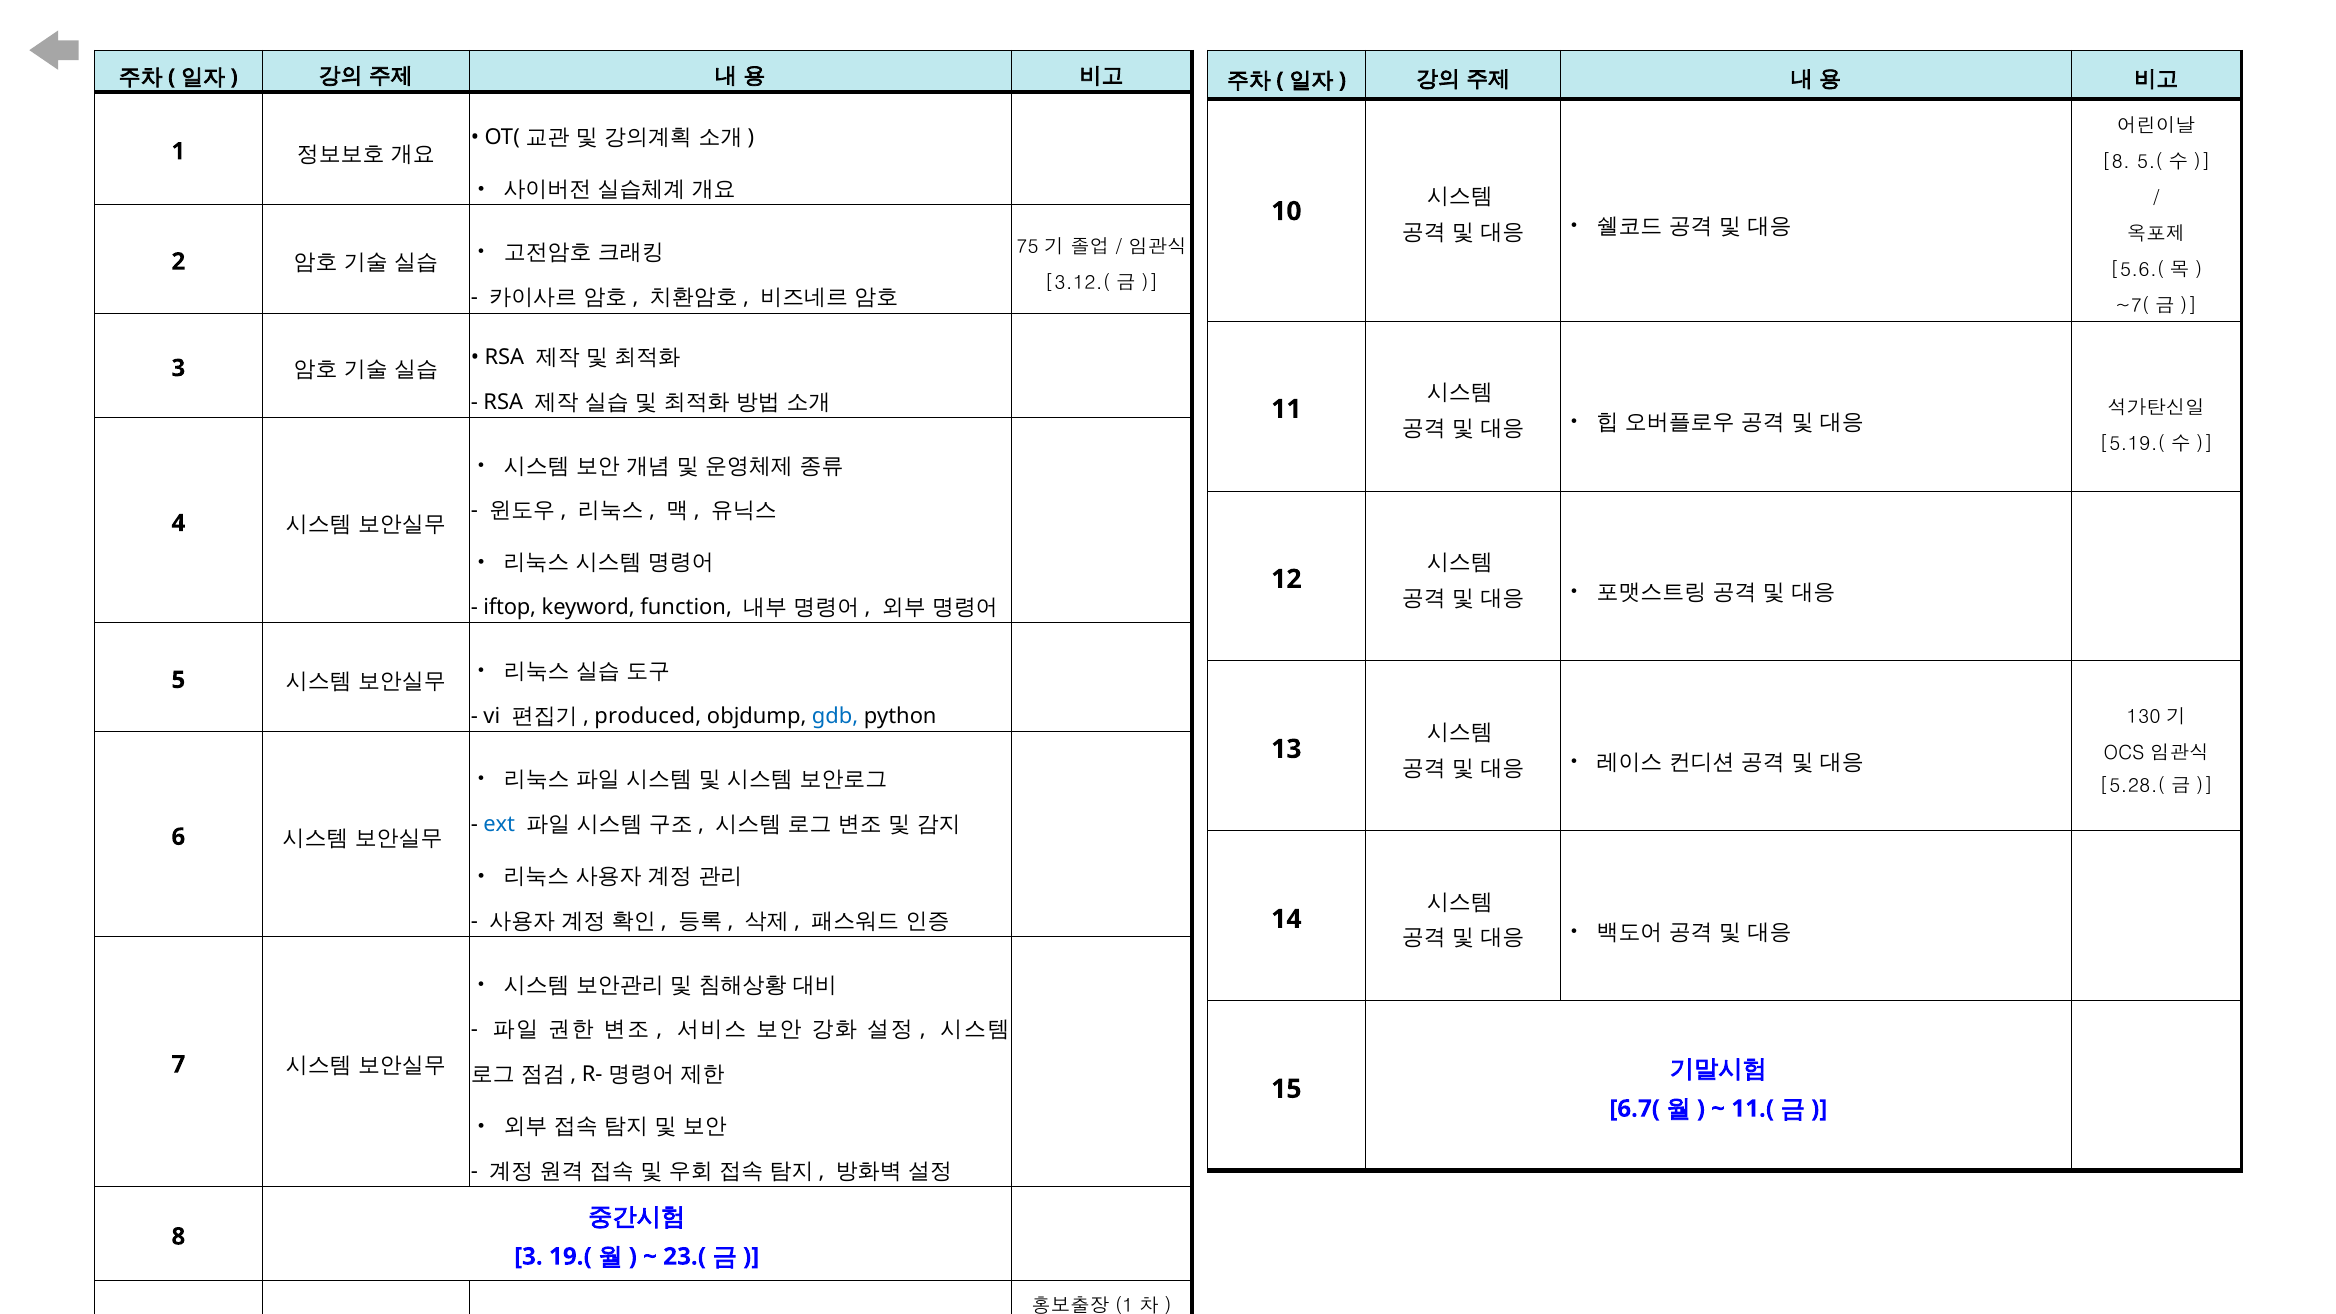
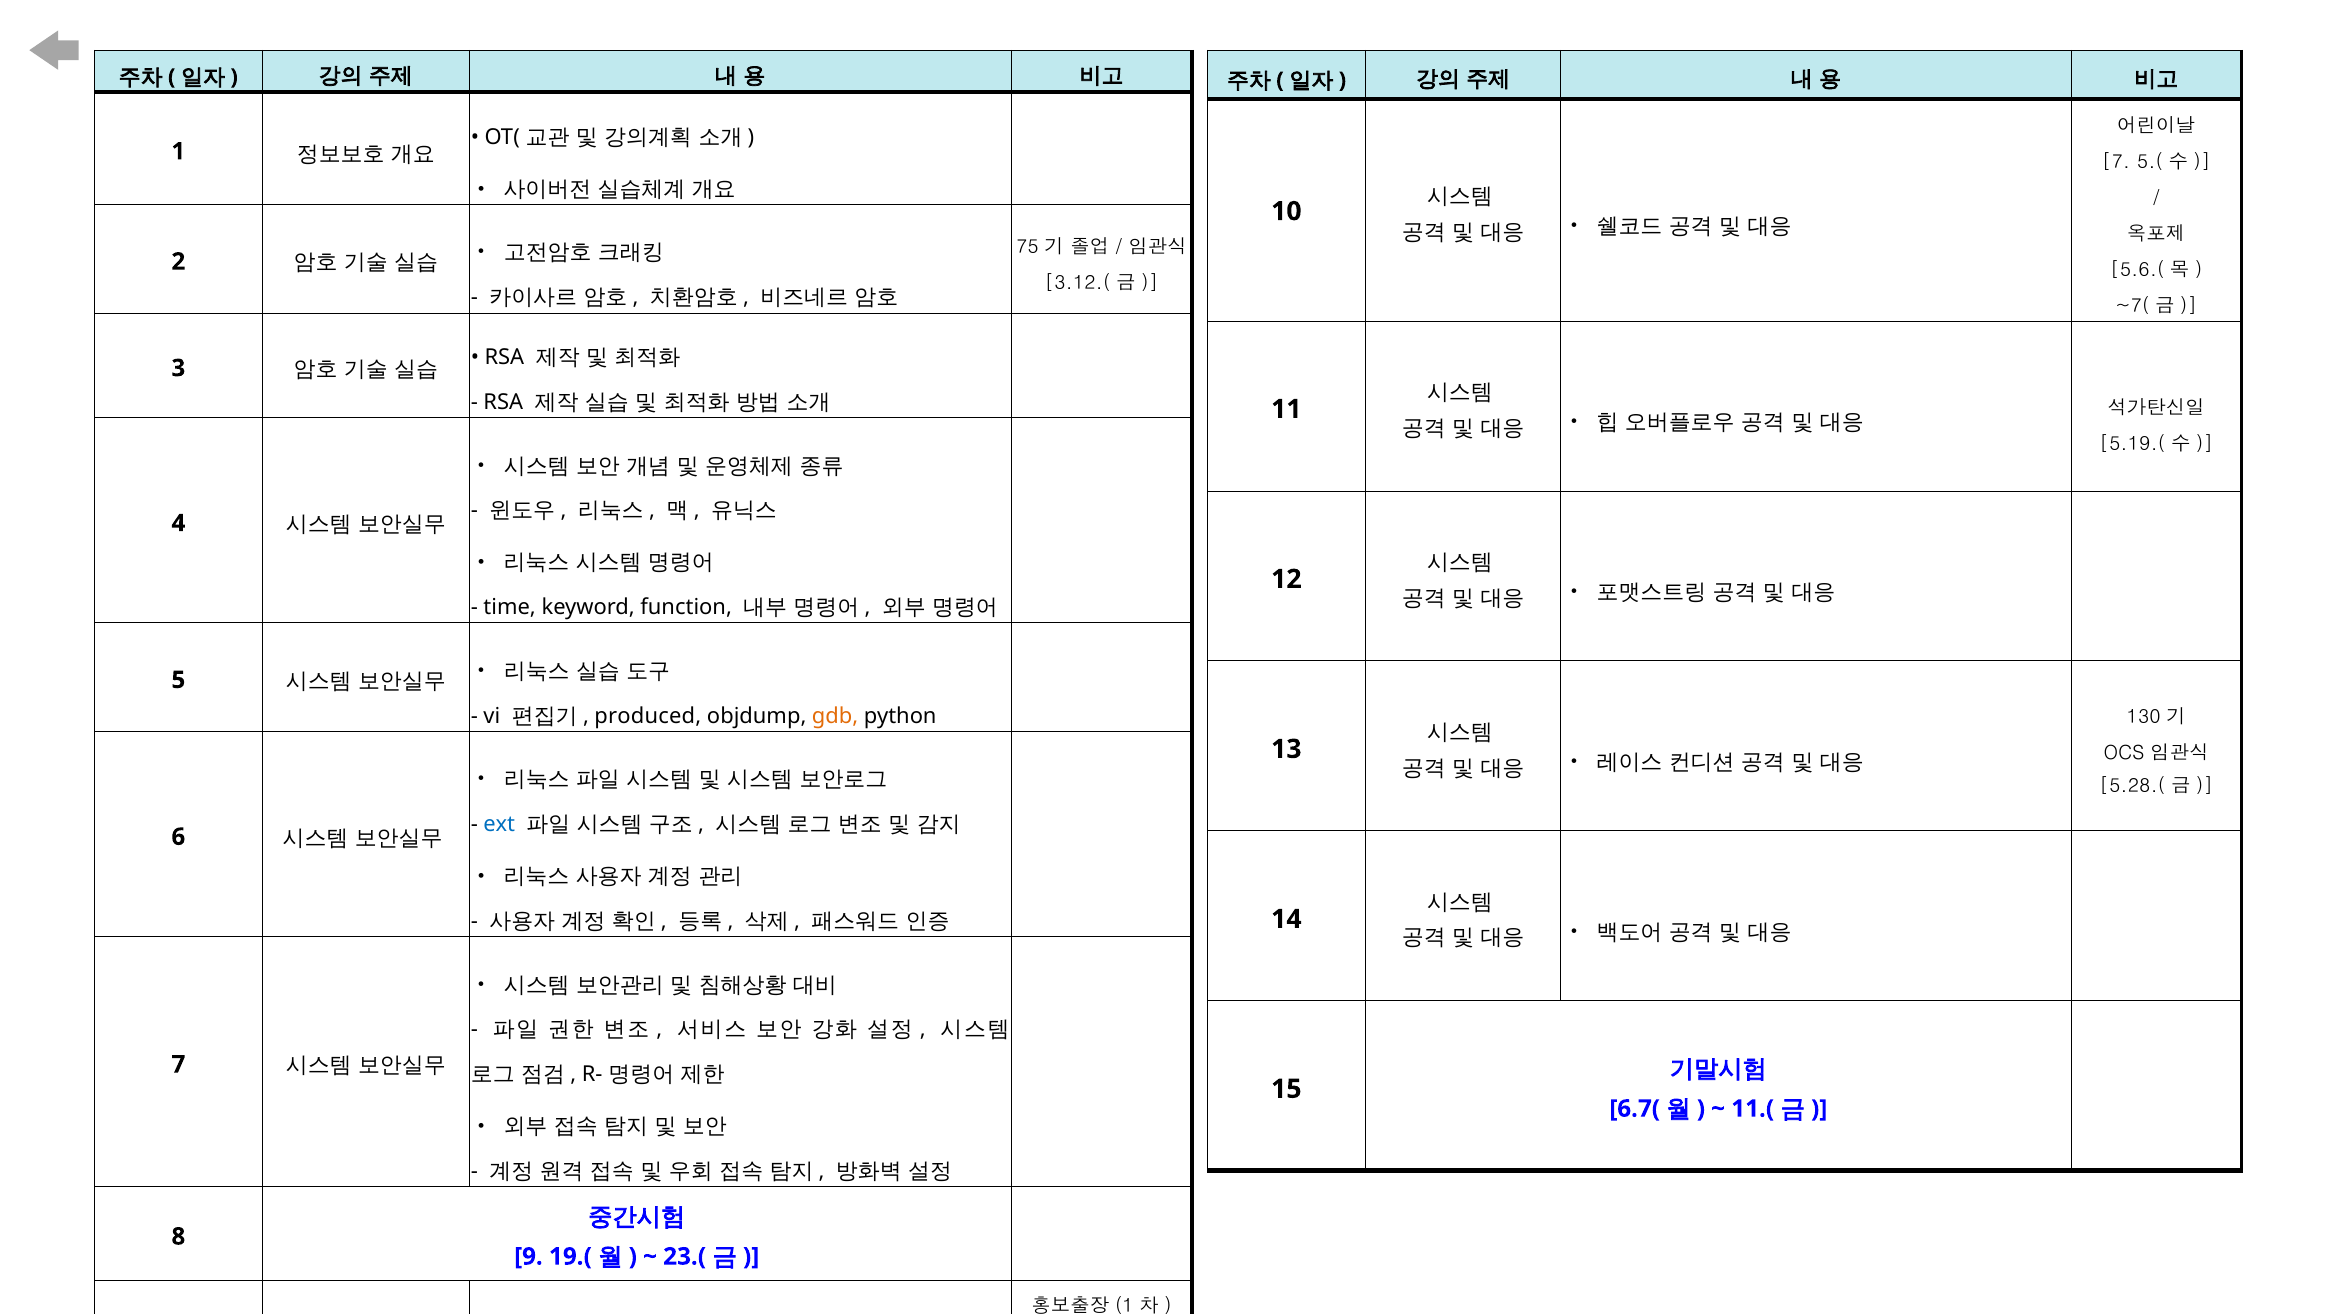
8 at (2116, 162): 8 -> 7
iftop: iftop -> time
gdb colour: blue -> orange
3 at (528, 1257): 3 -> 9
